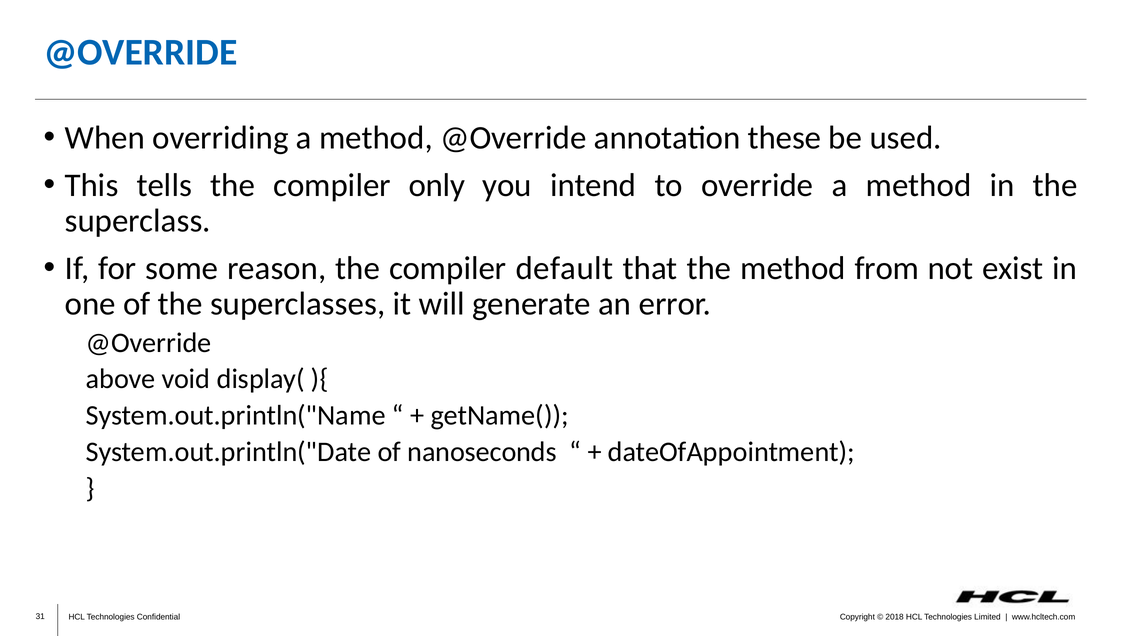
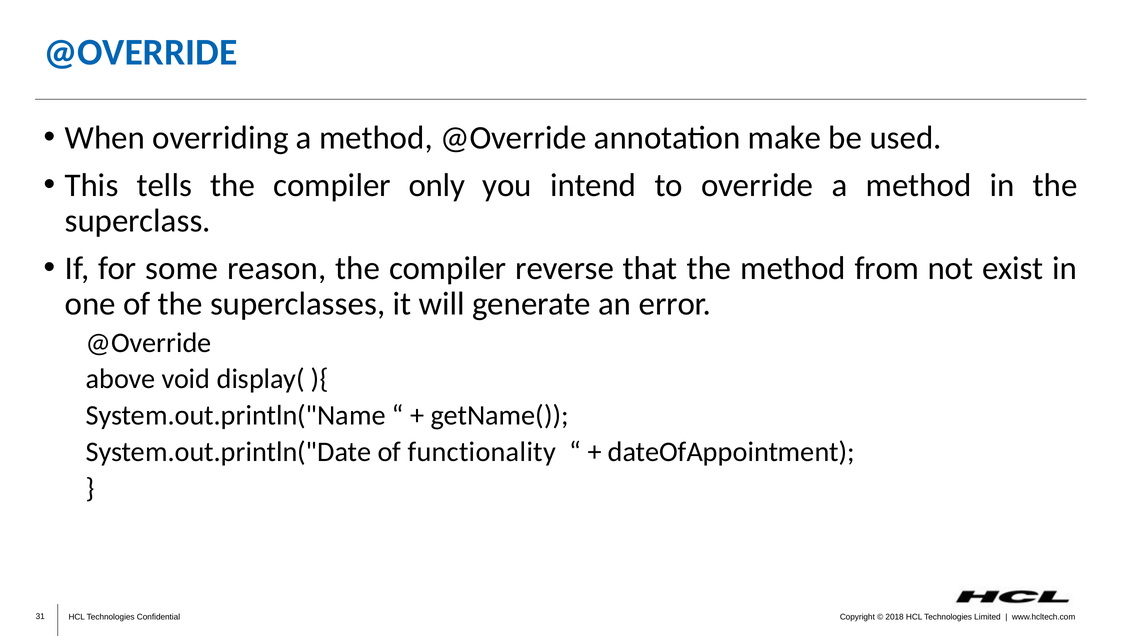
these: these -> make
default: default -> reverse
nanoseconds: nanoseconds -> functionality
